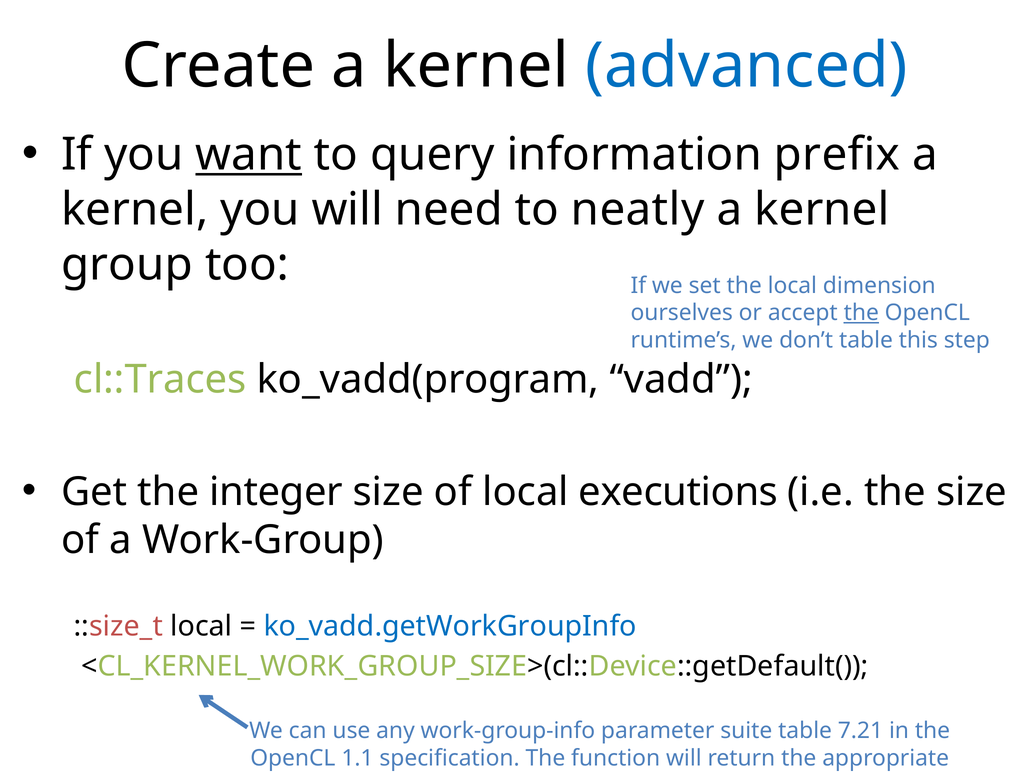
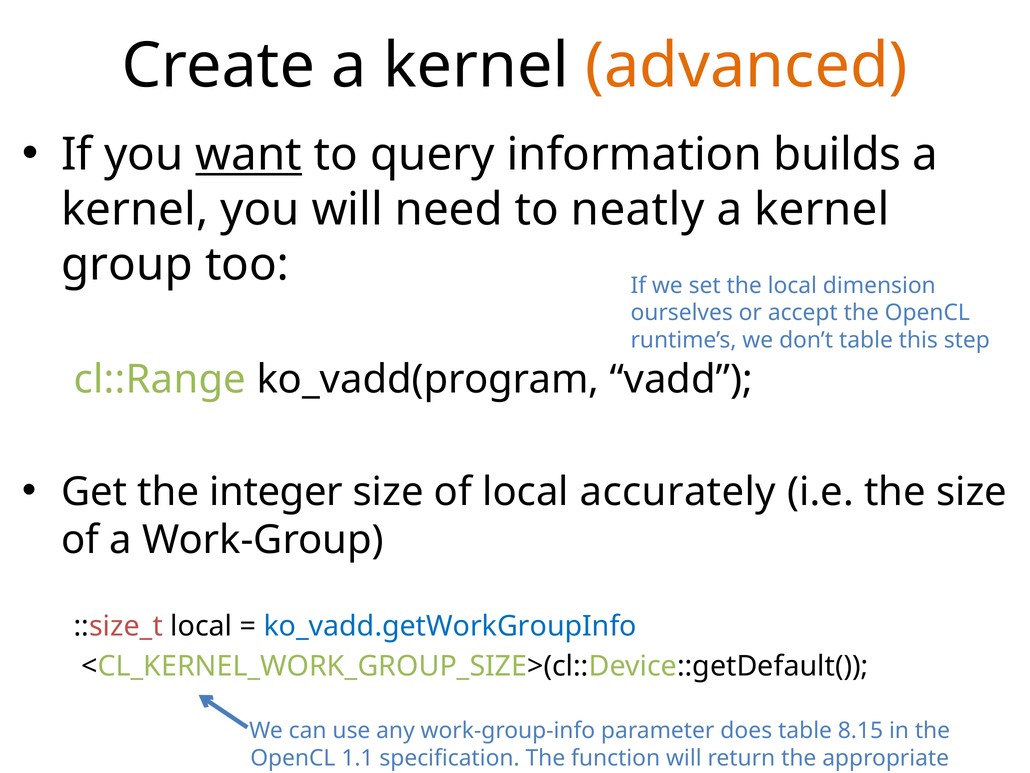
advanced colour: blue -> orange
prefix: prefix -> builds
the at (861, 313) underline: present -> none
cl::Traces: cl::Traces -> cl::Range
executions: executions -> accurately
suite: suite -> does
7.21: 7.21 -> 8.15
